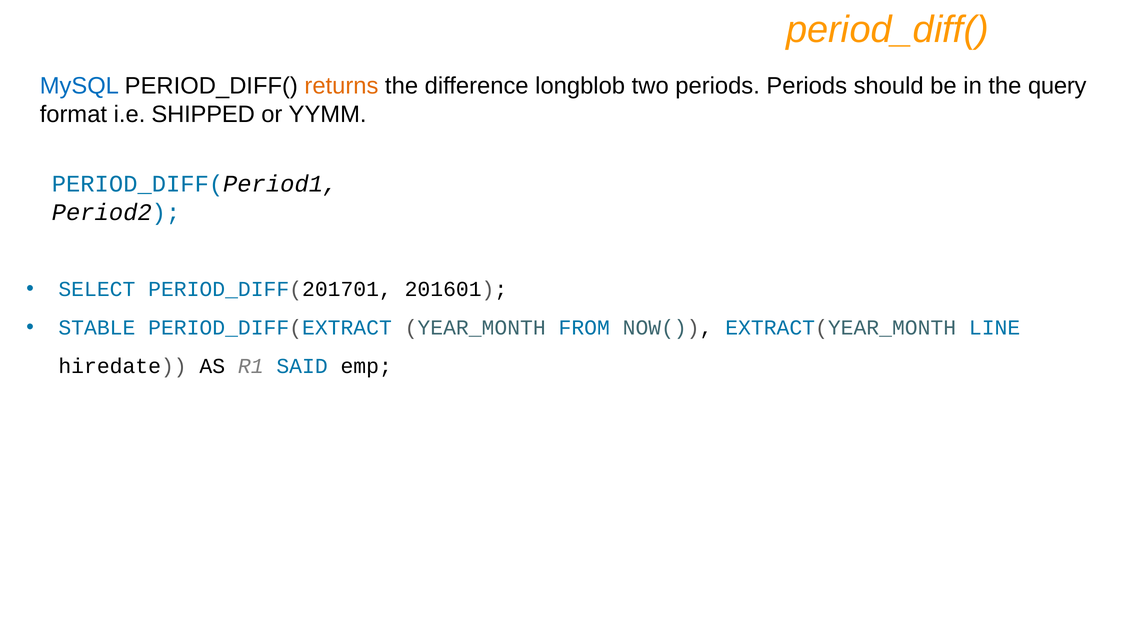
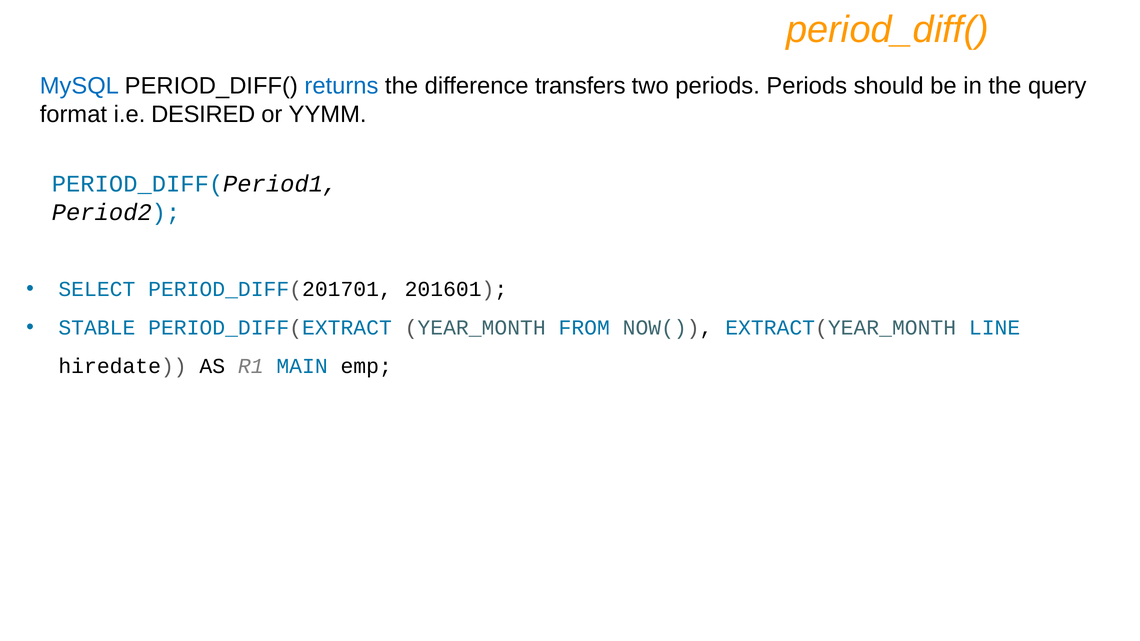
returns colour: orange -> blue
longblob: longblob -> transfers
SHIPPED: SHIPPED -> DESIRED
SAID: SAID -> MAIN
